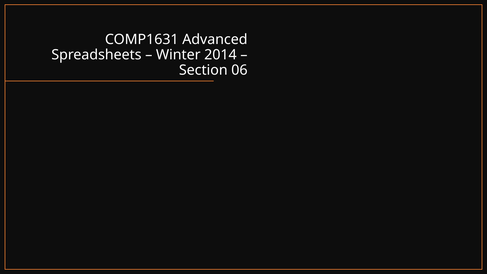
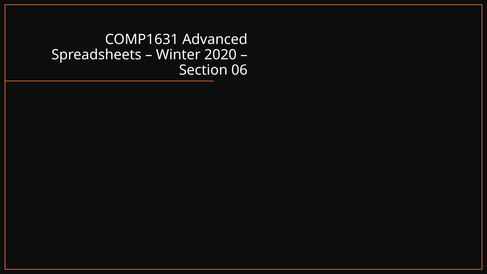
2014: 2014 -> 2020
